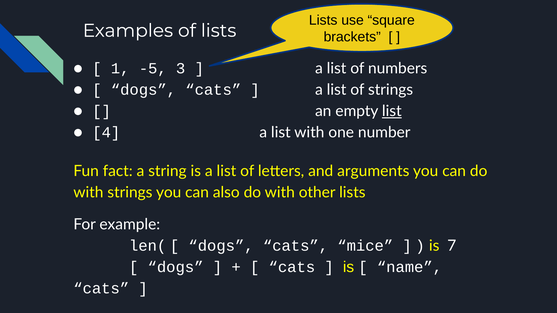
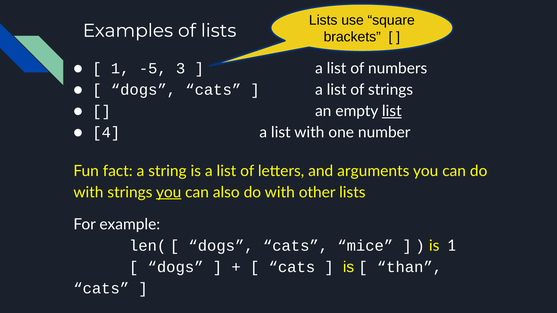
you at (169, 192) underline: none -> present
is 7: 7 -> 1
name: name -> than
